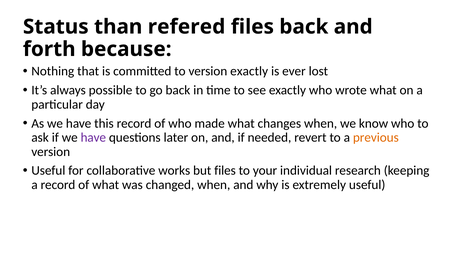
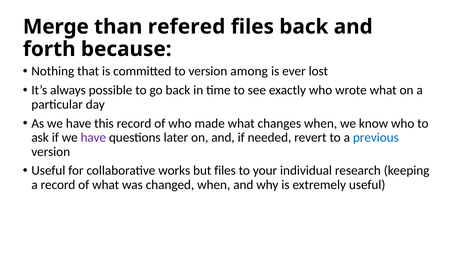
Status: Status -> Merge
version exactly: exactly -> among
previous colour: orange -> blue
